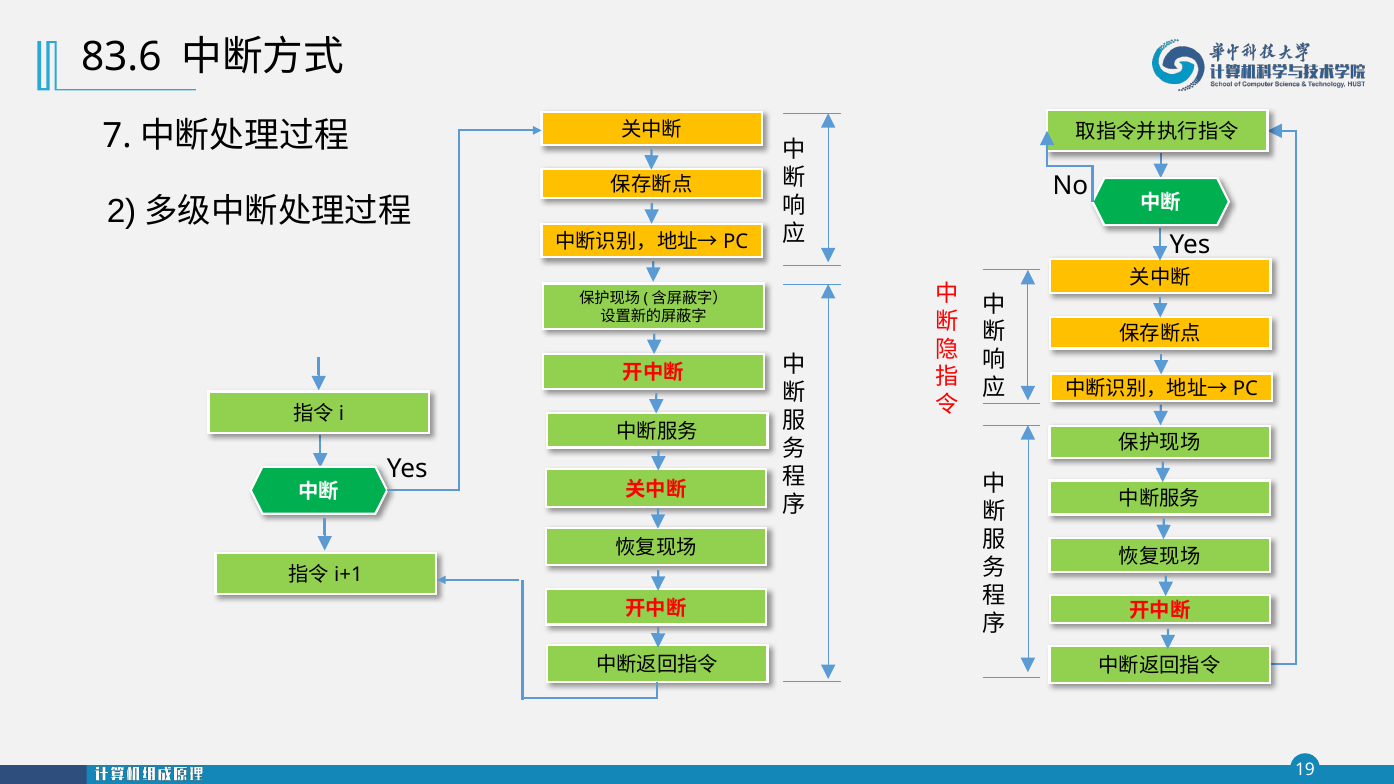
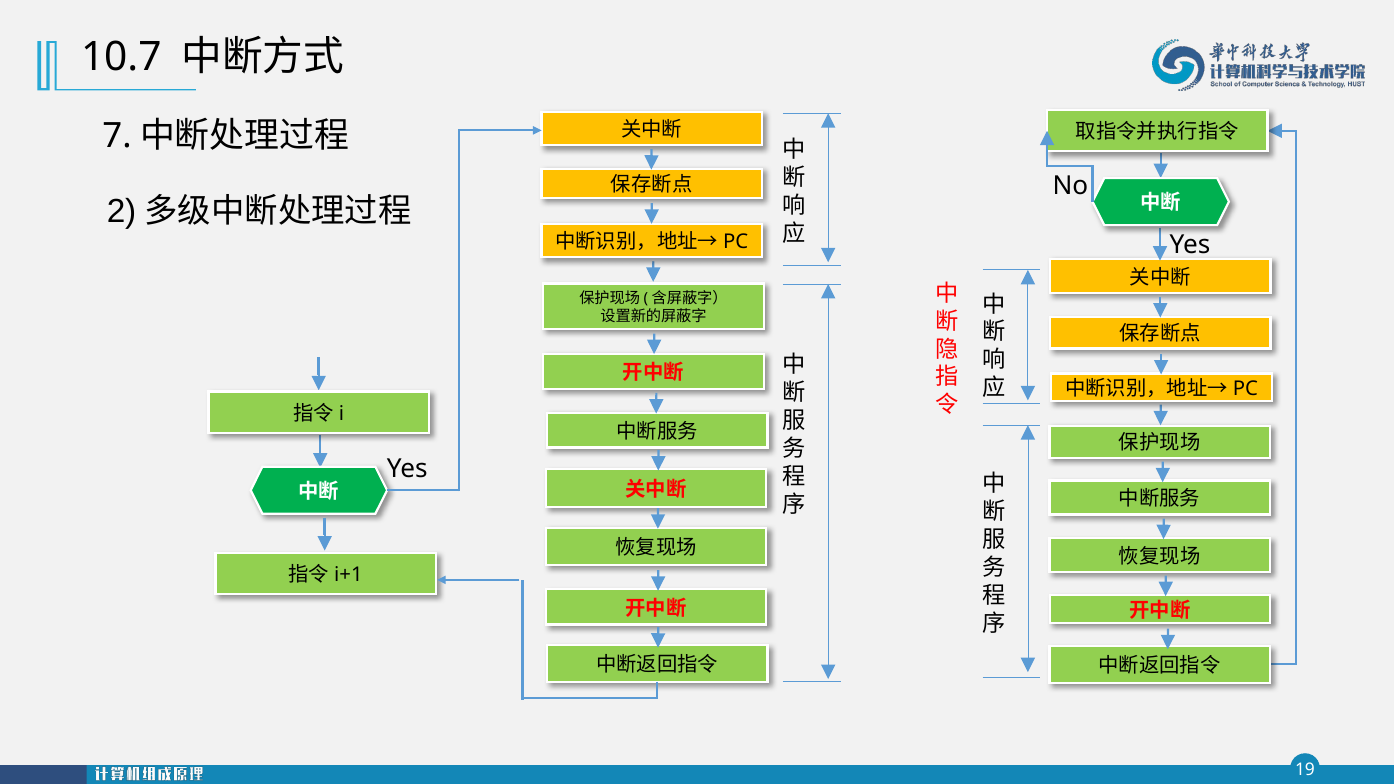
83.6: 83.6 -> 10.7
